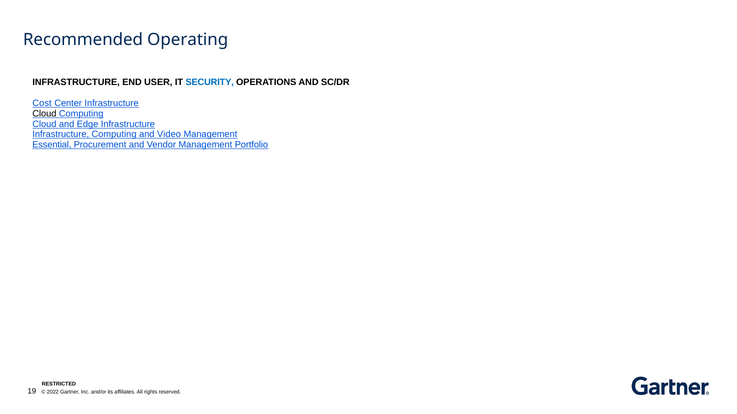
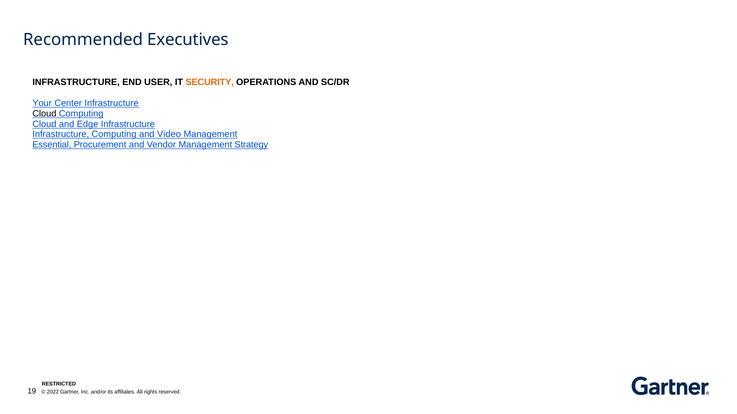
Operating: Operating -> Executives
SECURITY colour: blue -> orange
Cost: Cost -> Your
Portfolio: Portfolio -> Strategy
